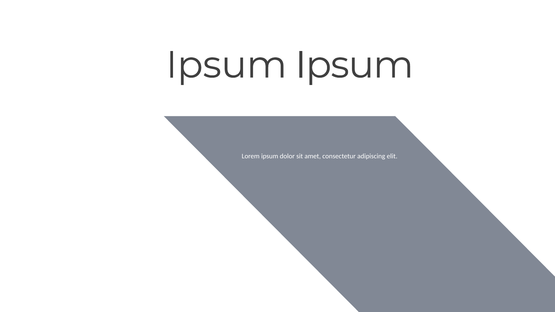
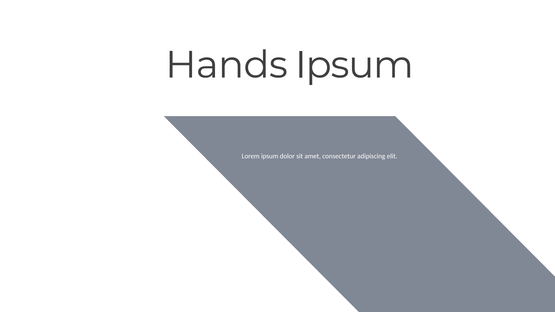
Ipsum at (226, 65): Ipsum -> Hands
